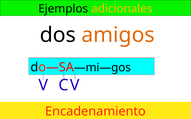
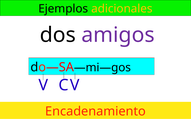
amigos colour: orange -> purple
